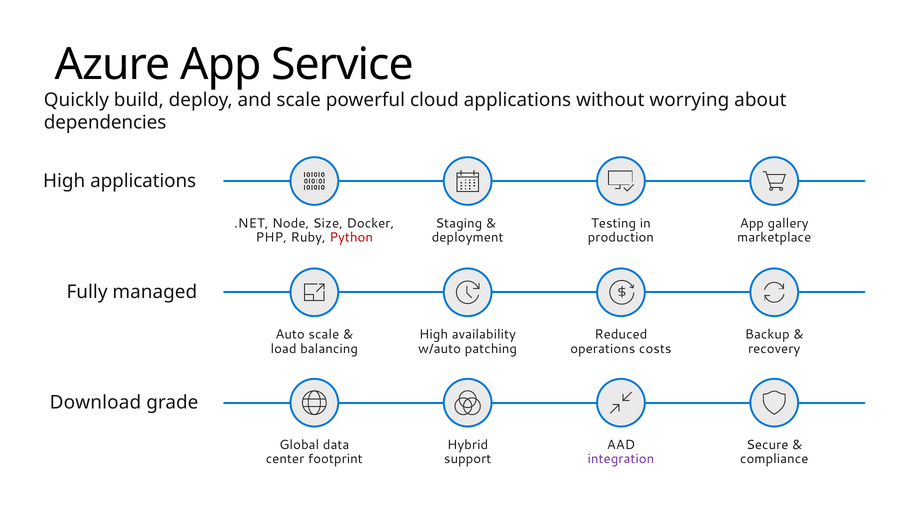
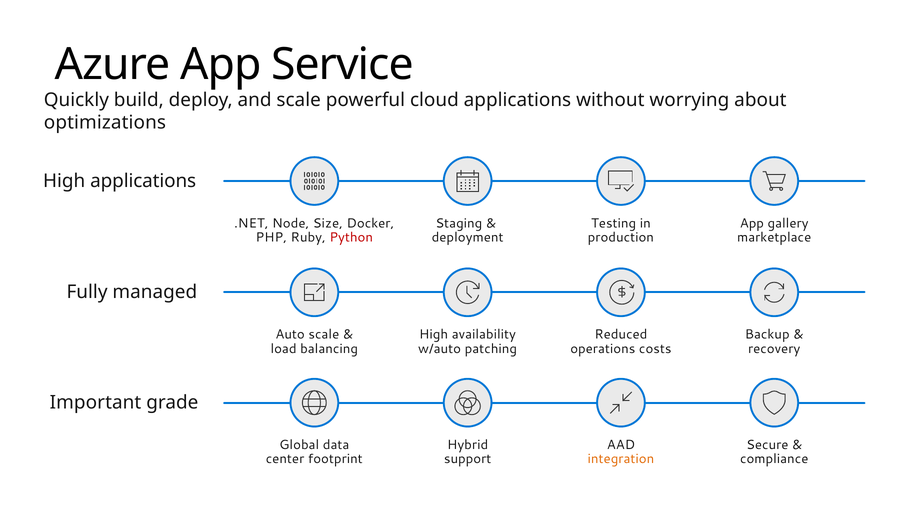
dependencies: dependencies -> optimizations
Download: Download -> Important
integration colour: purple -> orange
